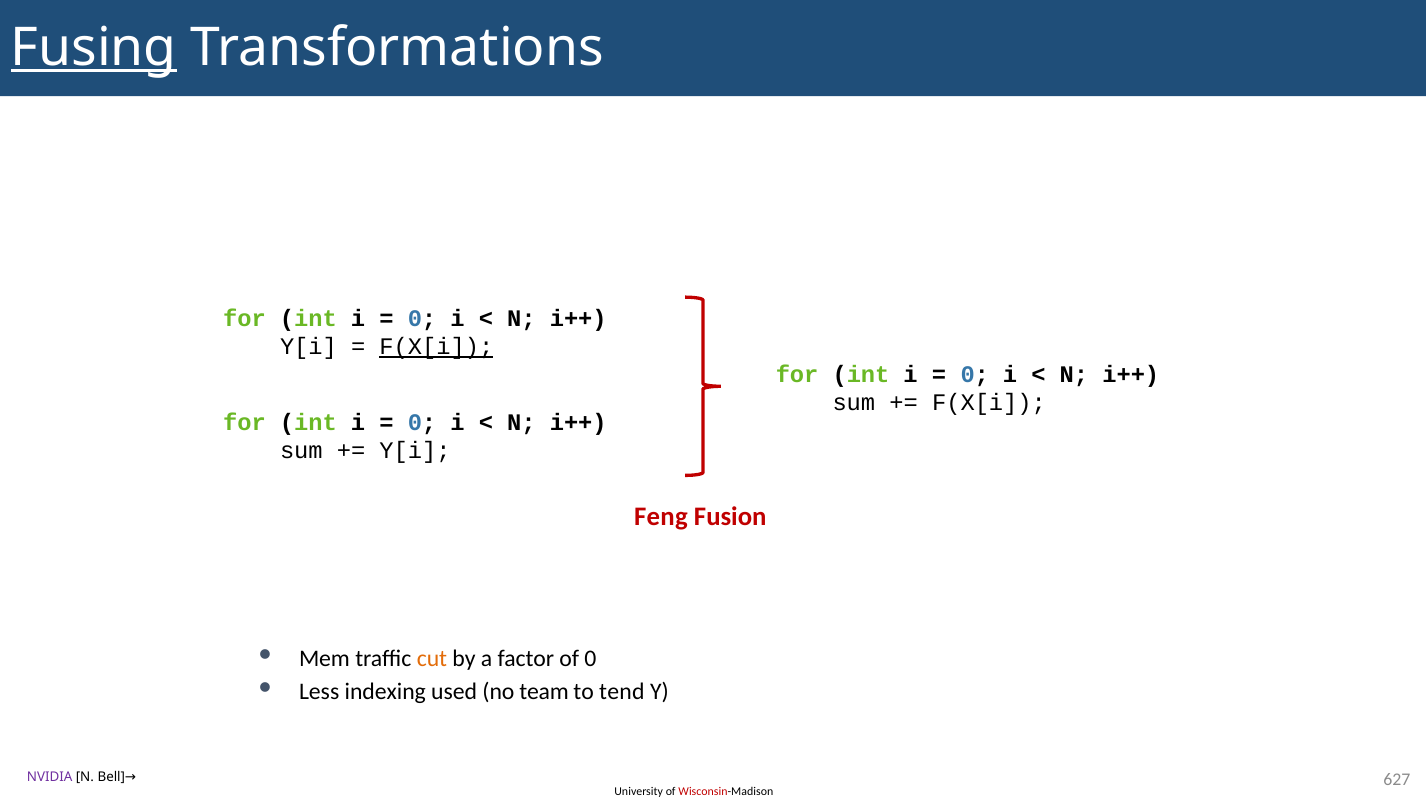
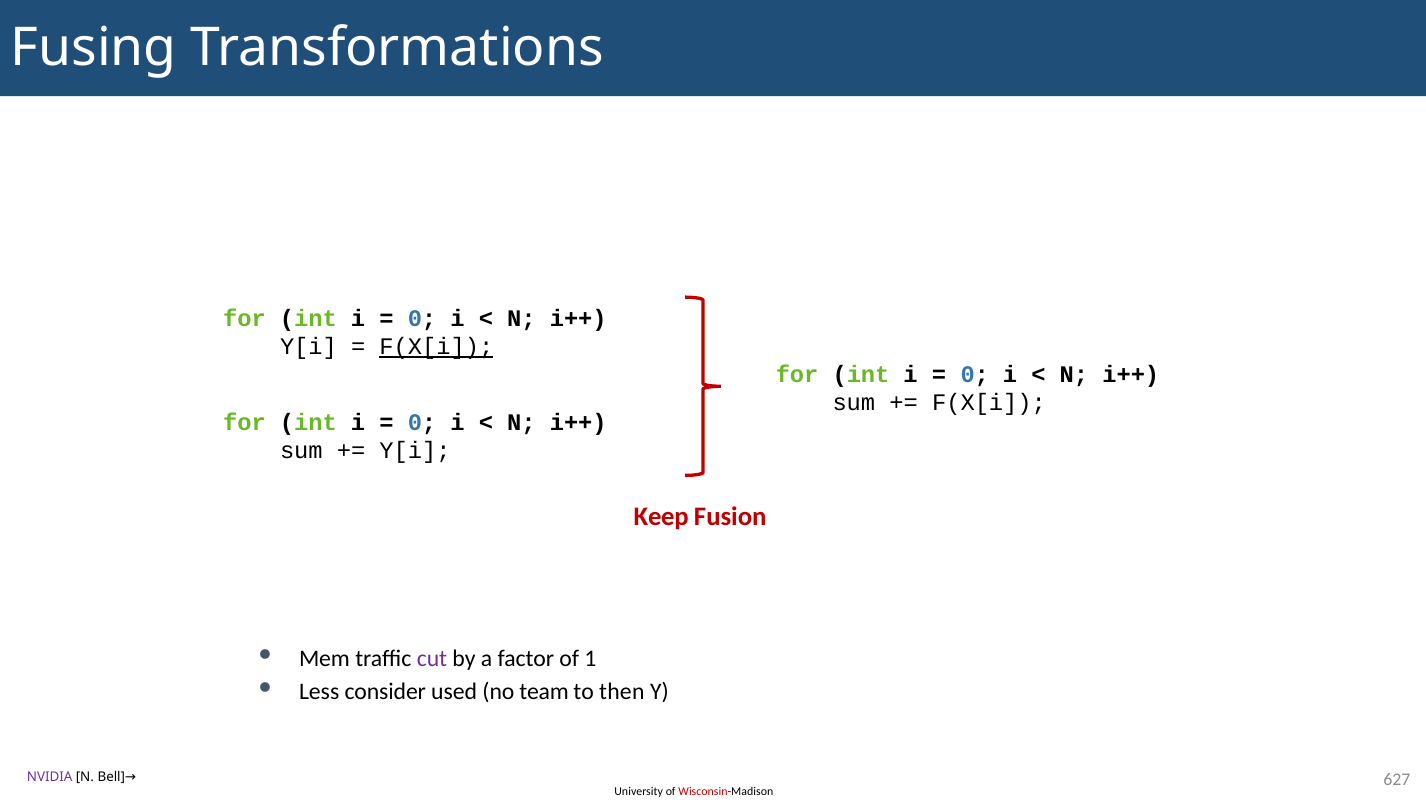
Fusing underline: present -> none
Feng: Feng -> Keep
cut colour: orange -> purple
of 0: 0 -> 1
indexing: indexing -> consider
tend: tend -> then
